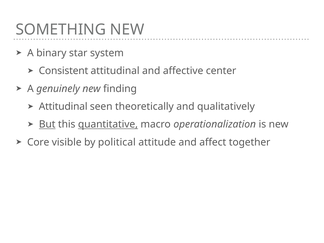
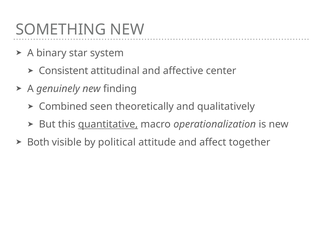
Attitudinal at (63, 107): Attitudinal -> Combined
But underline: present -> none
Core: Core -> Both
